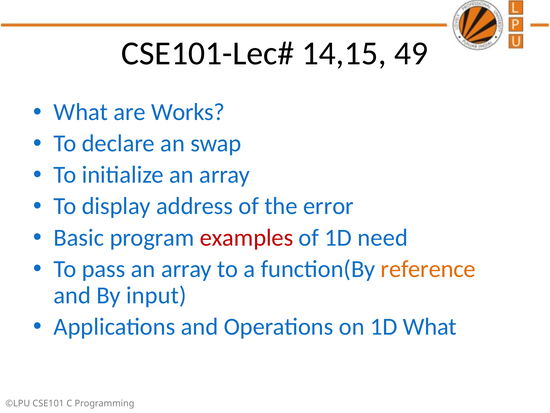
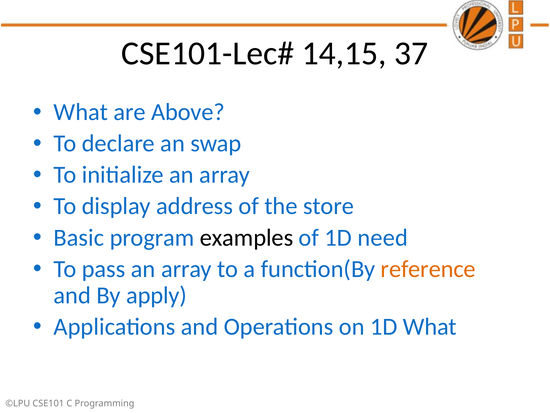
49: 49 -> 37
Works: Works -> Above
error: error -> store
examples colour: red -> black
input: input -> apply
